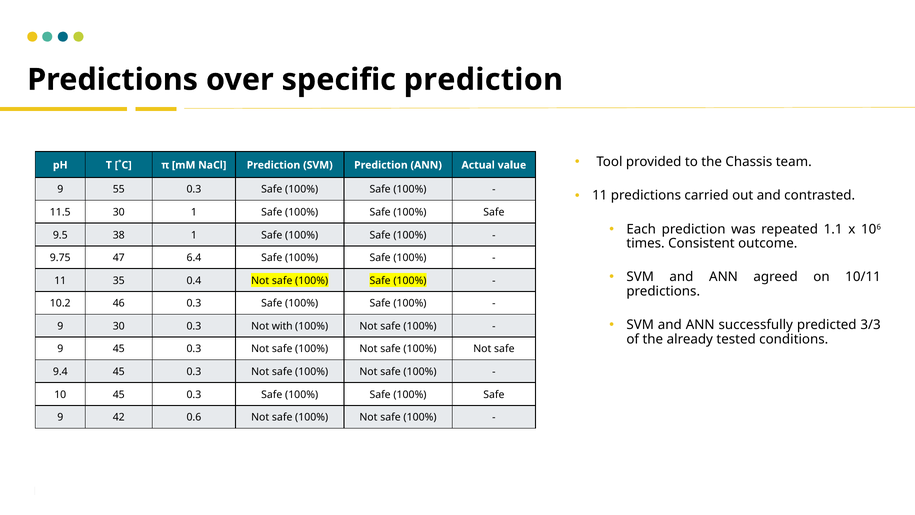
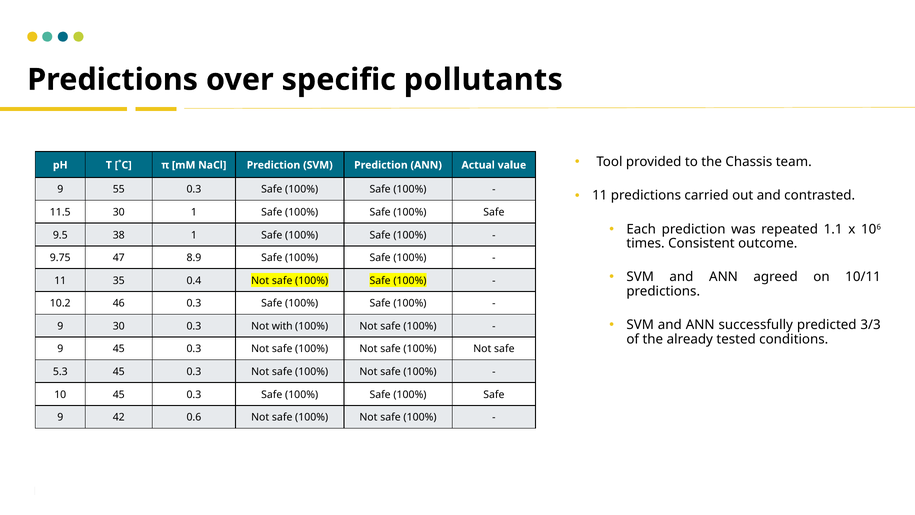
specific prediction: prediction -> pollutants
6.4: 6.4 -> 8.9
9.4: 9.4 -> 5.3
